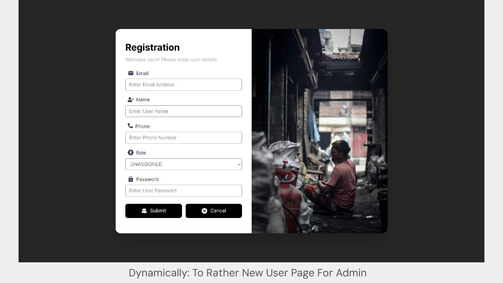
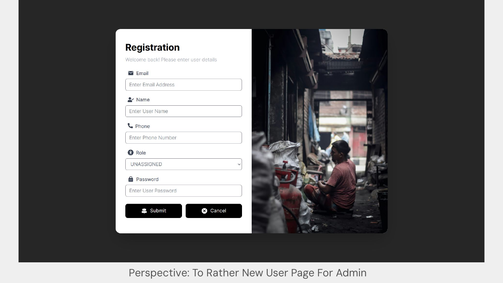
Dynamically: Dynamically -> Perspective
